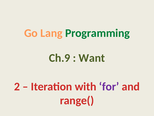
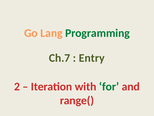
Ch.9: Ch.9 -> Ch.7
Want: Want -> Entry
for colour: purple -> green
